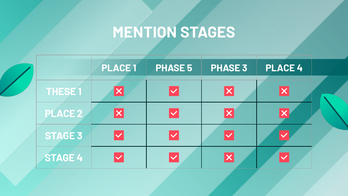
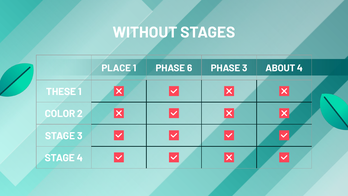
MENTION: MENTION -> WITHOUT
5: 5 -> 6
3 PLACE: PLACE -> ABOUT
PLACE at (60, 114): PLACE -> COLOR
